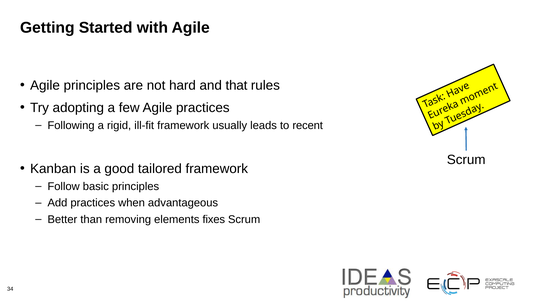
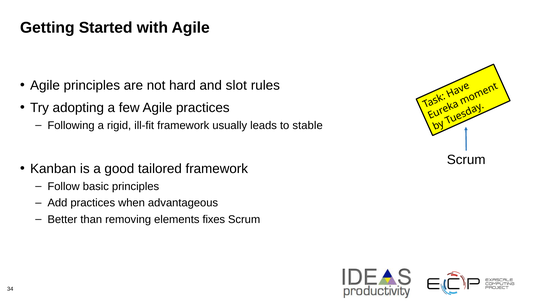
that: that -> slot
recent: recent -> stable
